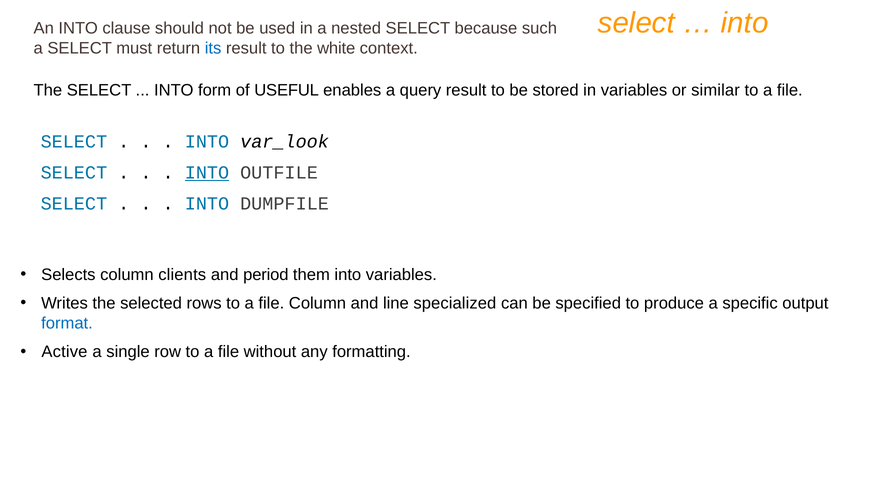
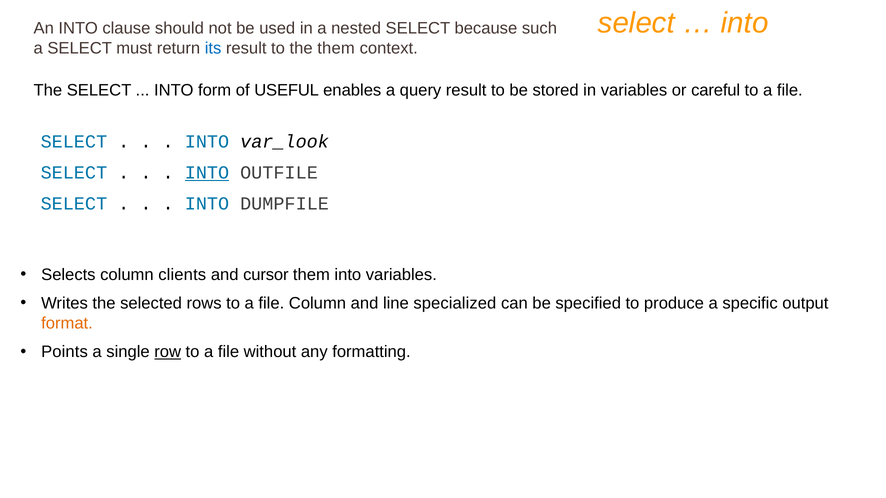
the white: white -> them
similar: similar -> careful
period: period -> cursor
format colour: blue -> orange
Active: Active -> Points
row underline: none -> present
